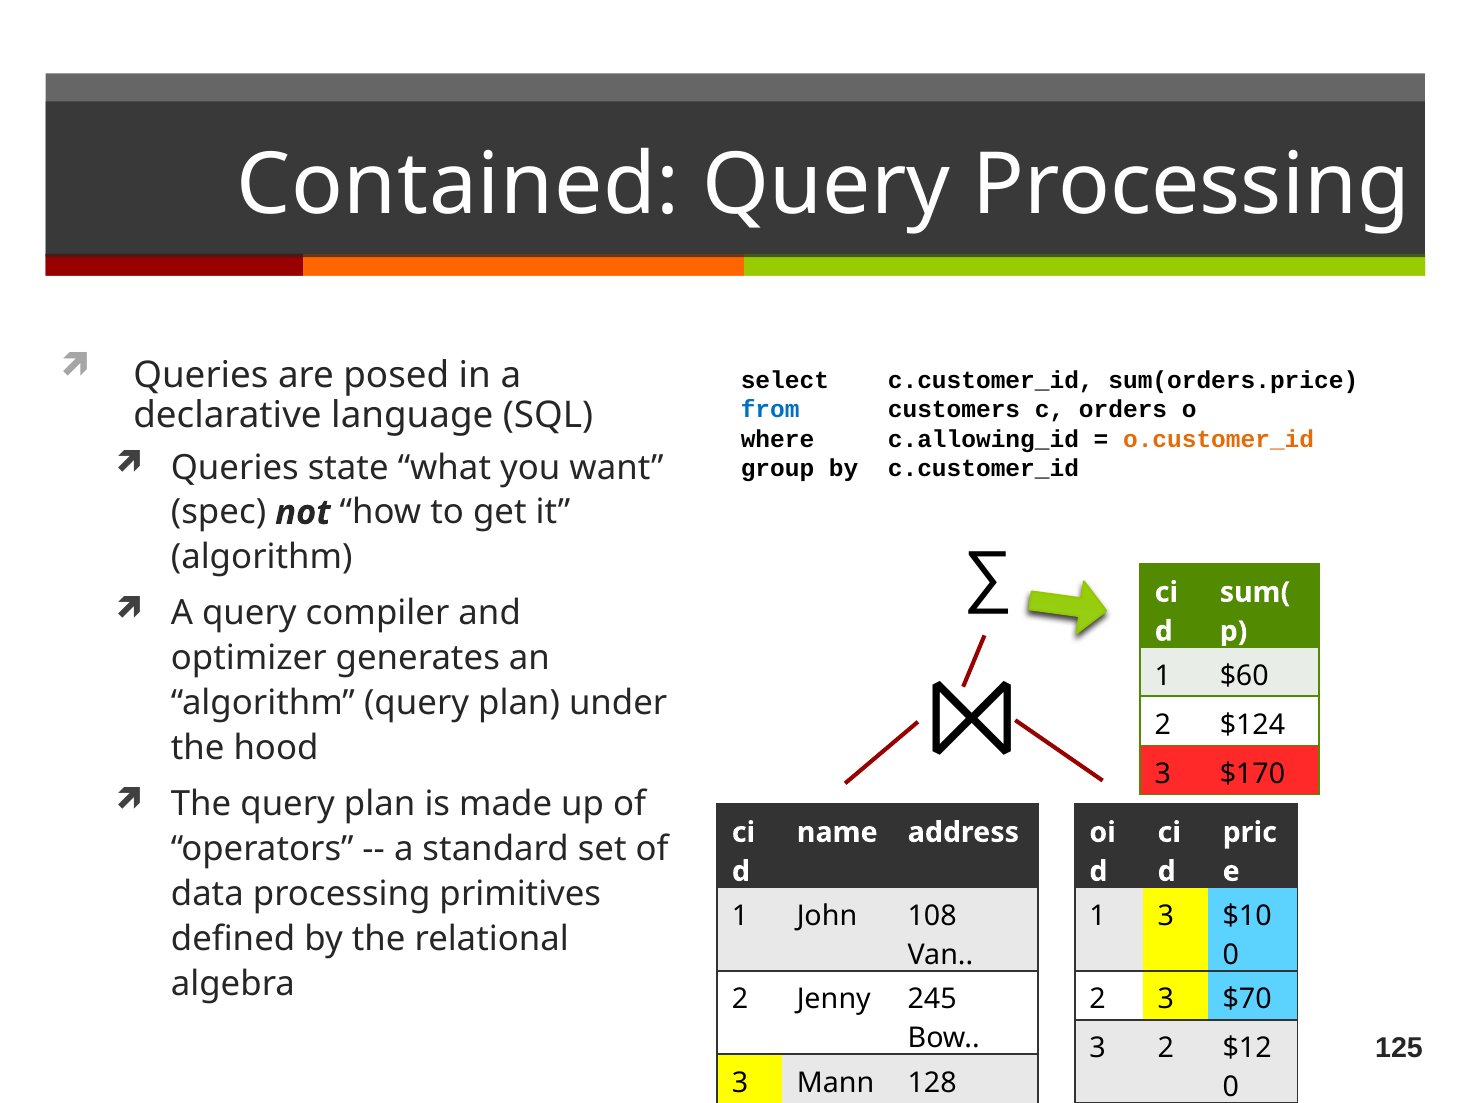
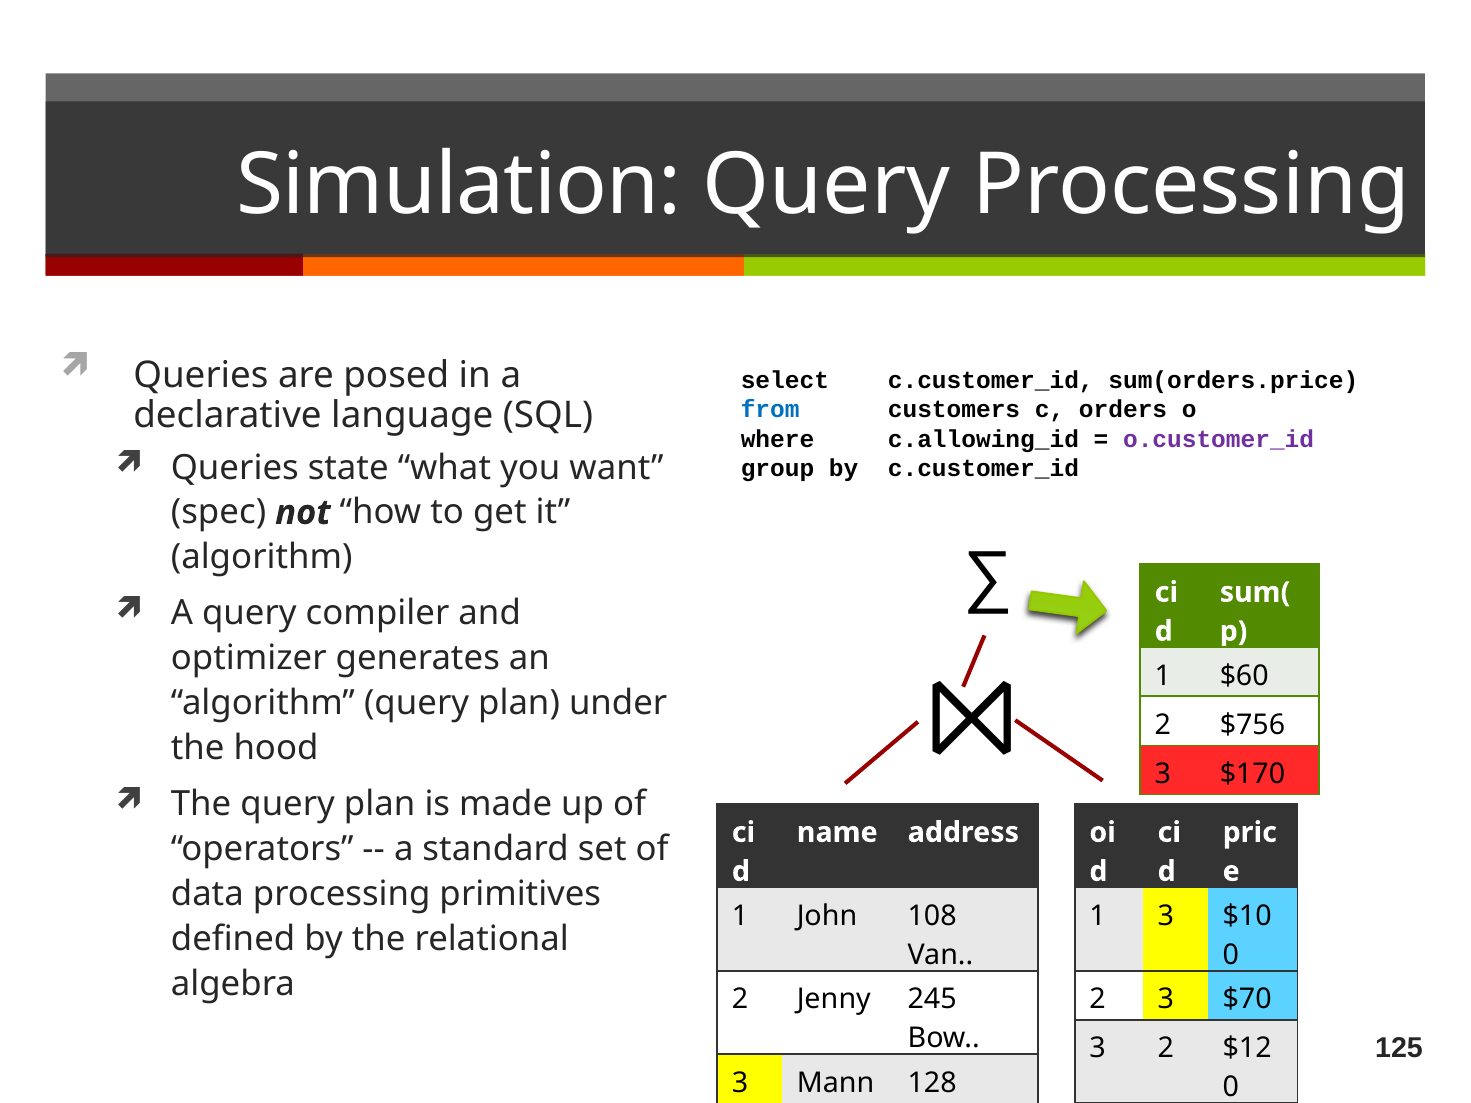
Contained: Contained -> Simulation
o.customer_id colour: orange -> purple
$124: $124 -> $756
